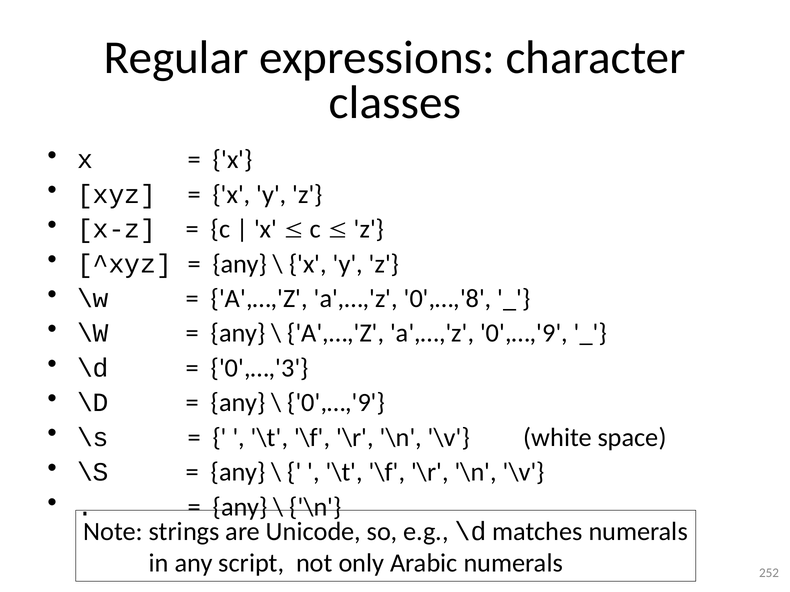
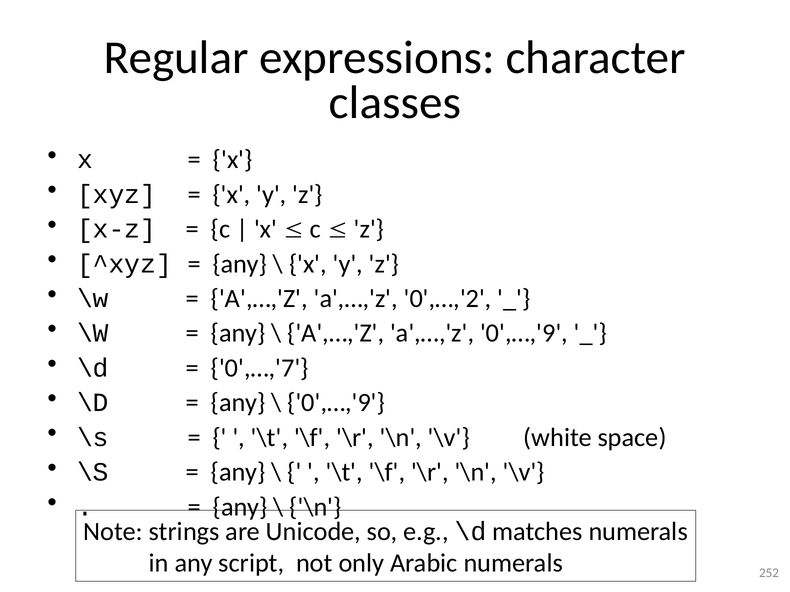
0',…,'8: 0',…,'8 -> 0',…,'2
0',…,'3: 0',…,'3 -> 0',…,'7
